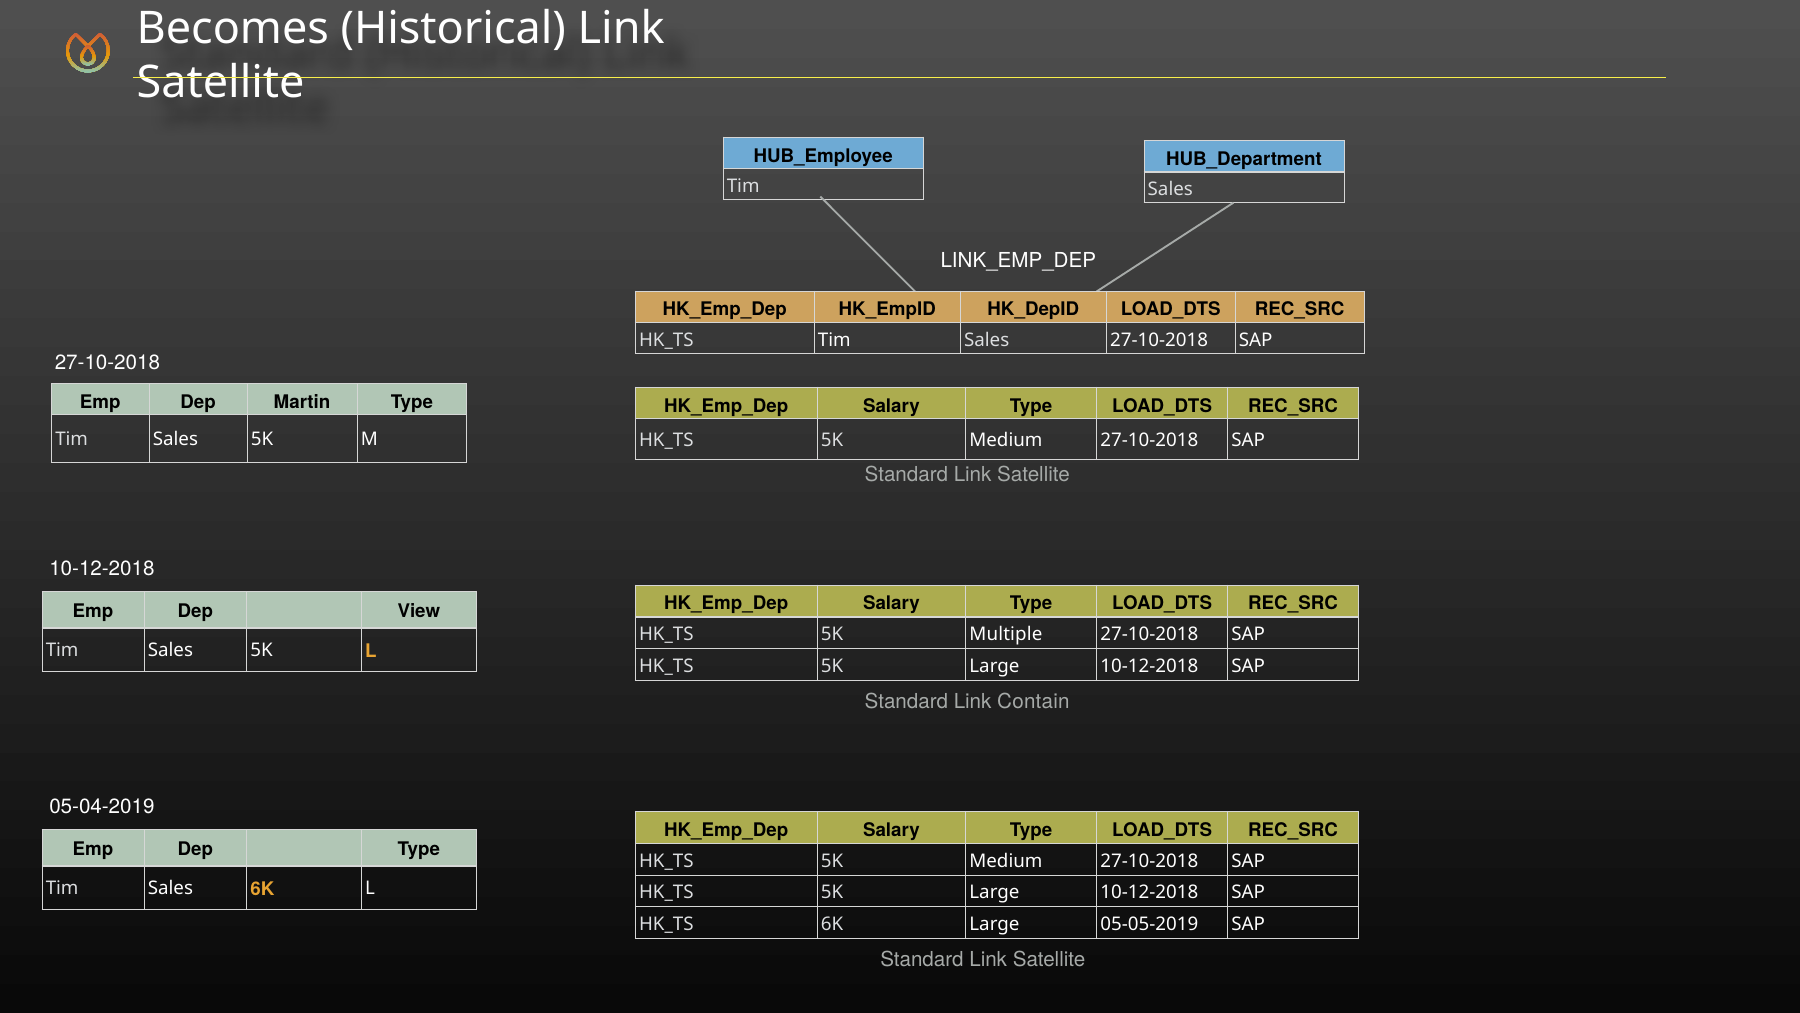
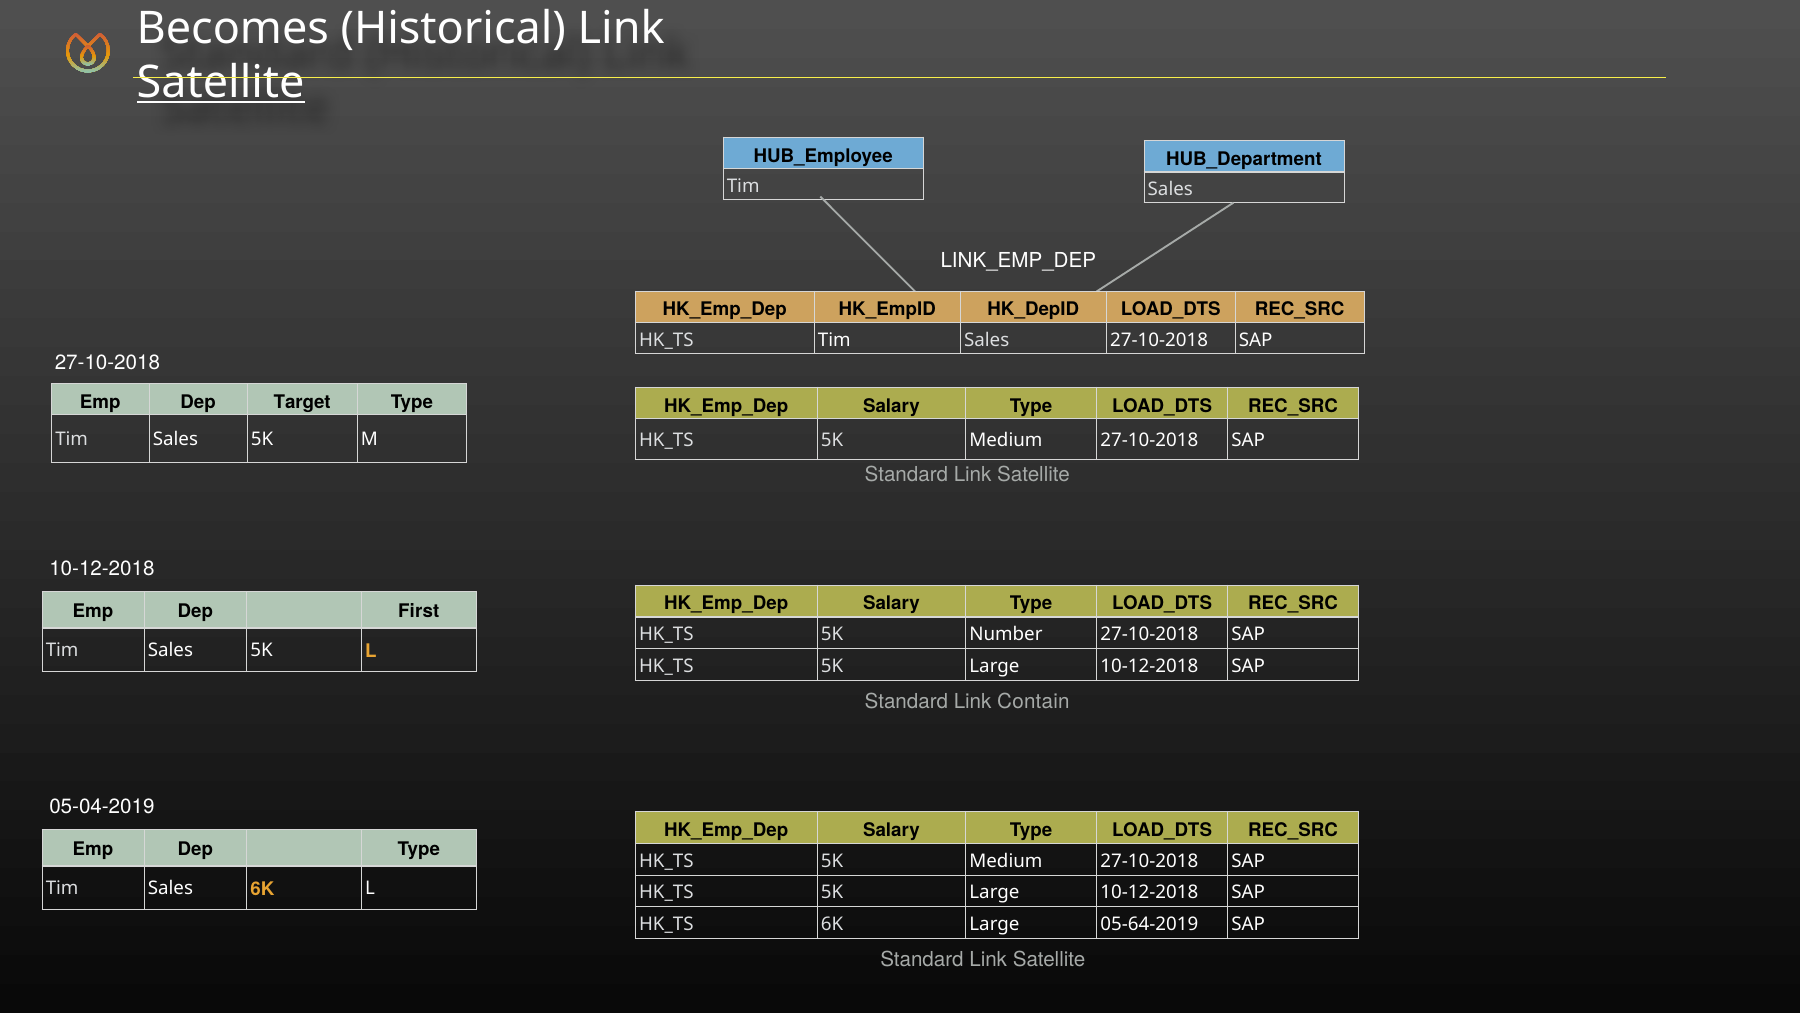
Satellite at (221, 83) underline: none -> present
Martin: Martin -> Target
View: View -> First
Multiple: Multiple -> Number
05-05-2019: 05-05-2019 -> 05-64-2019
